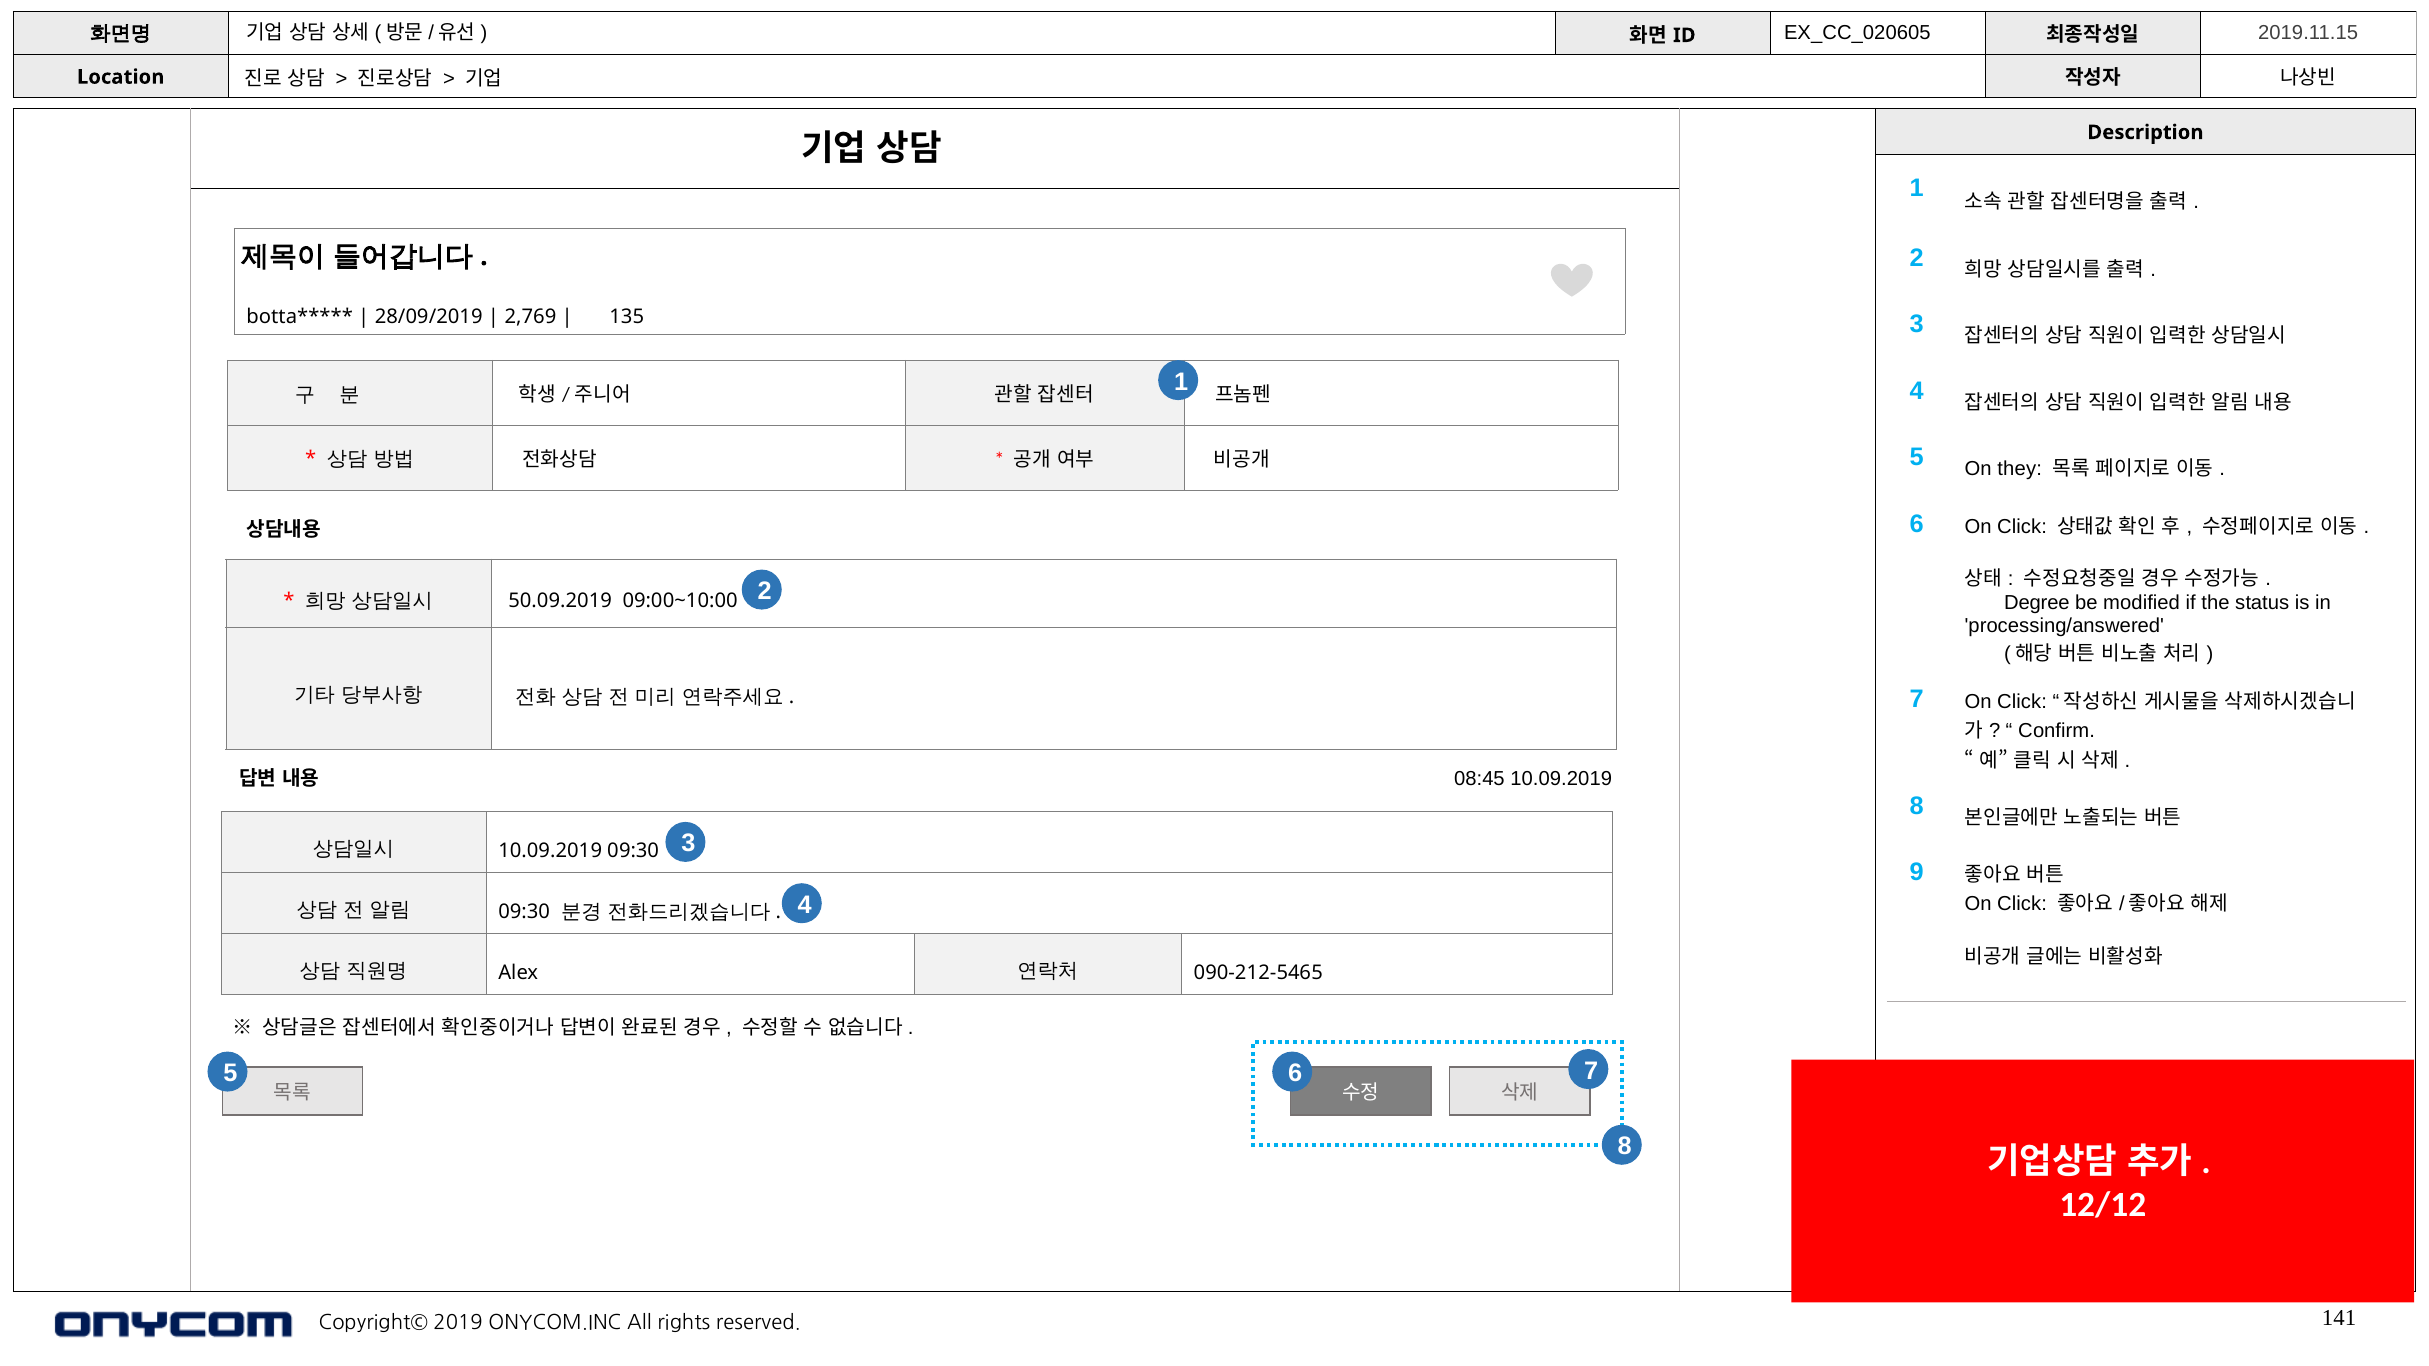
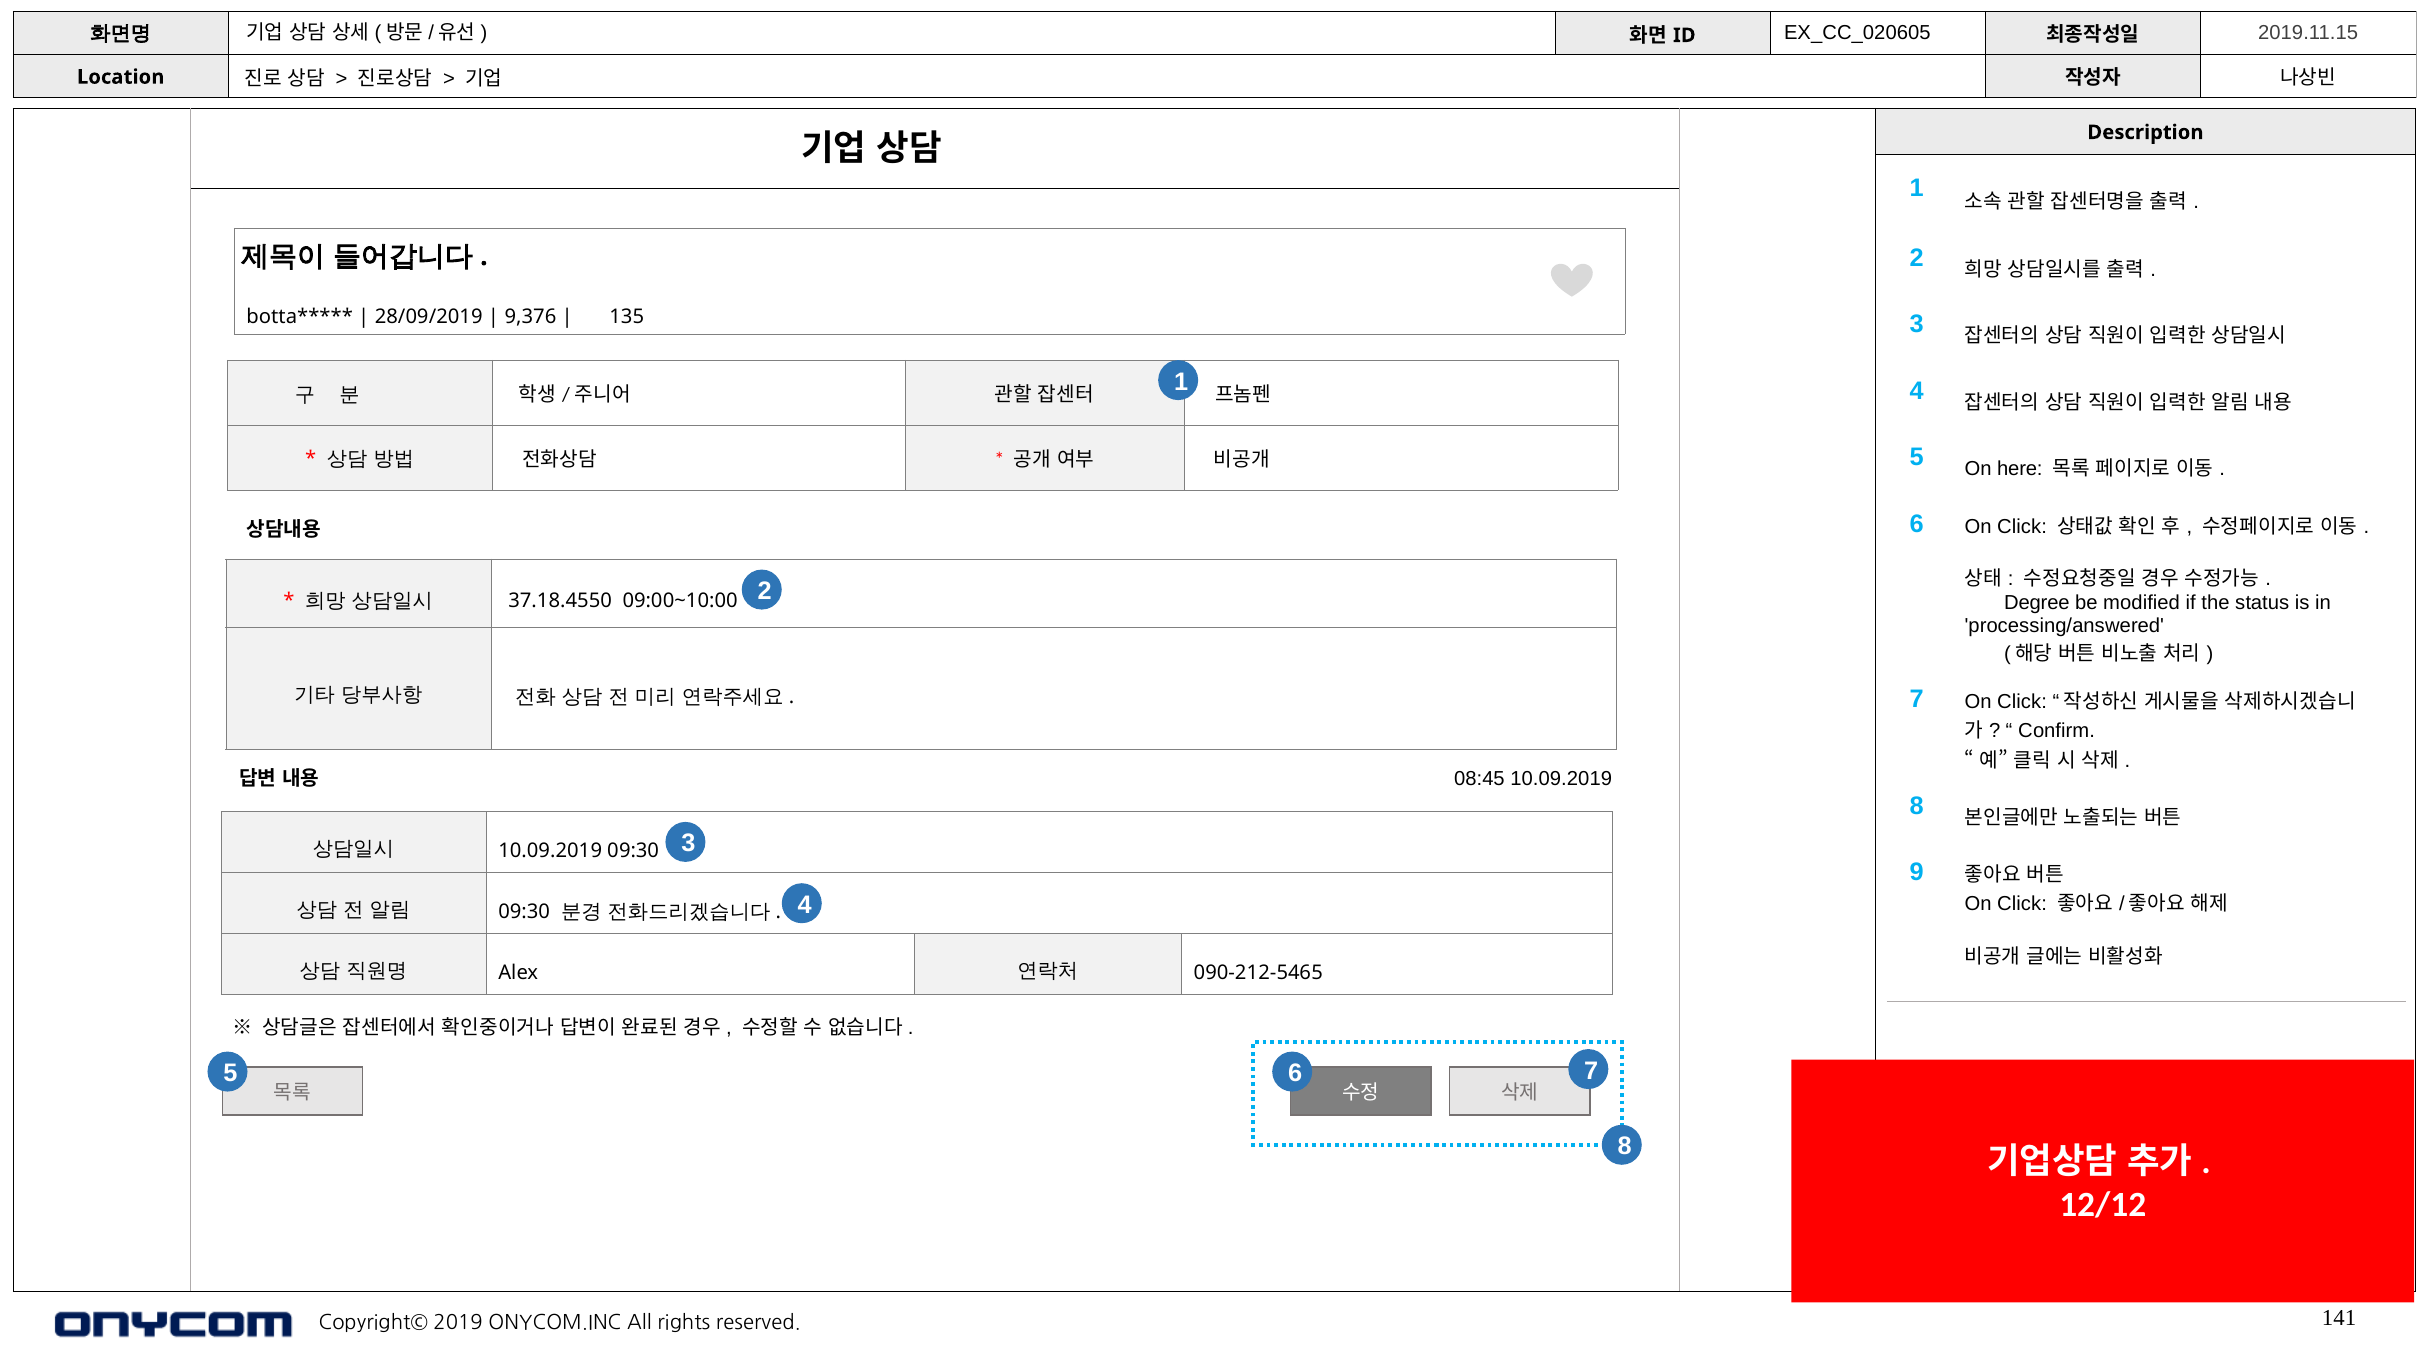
2,769: 2,769 -> 9,376
they: they -> here
50.09.2019: 50.09.2019 -> 37.18.4550
